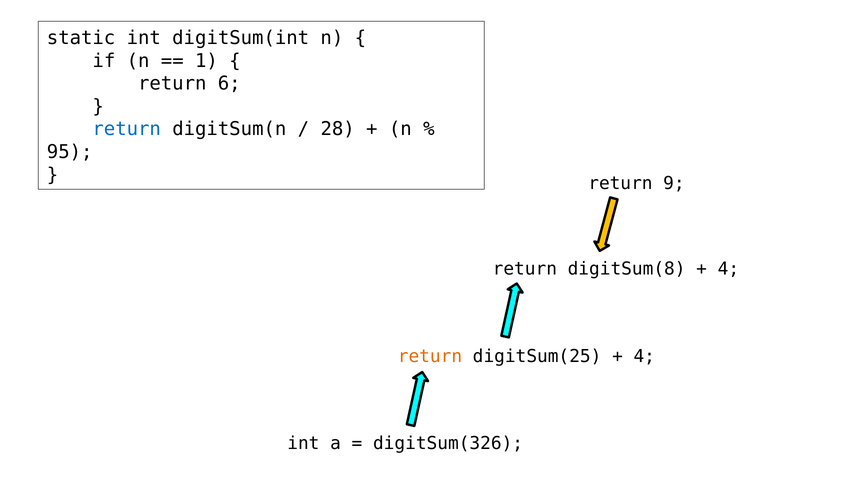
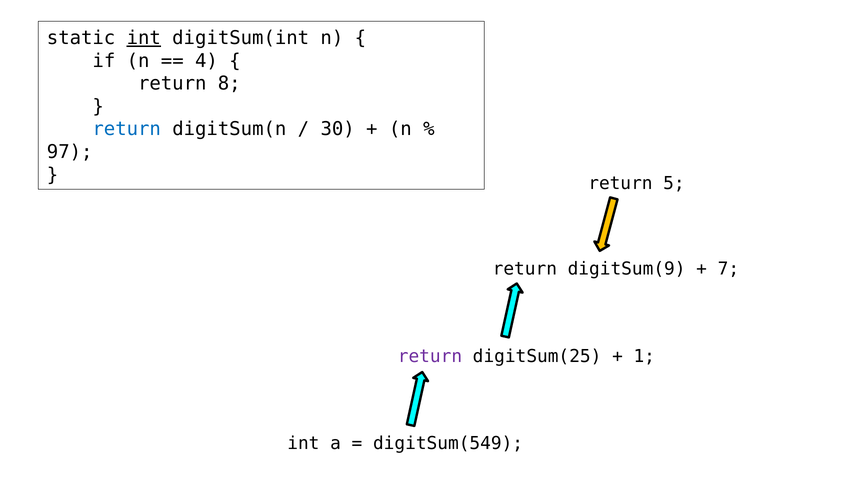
int at (144, 38) underline: none -> present
1: 1 -> 4
6: 6 -> 8
28: 28 -> 30
95: 95 -> 97
9: 9 -> 5
digitSum(8: digitSum(8 -> digitSum(9
4 at (728, 269): 4 -> 7
return at (430, 356) colour: orange -> purple
4 at (644, 356): 4 -> 1
digitSum(326: digitSum(326 -> digitSum(549
